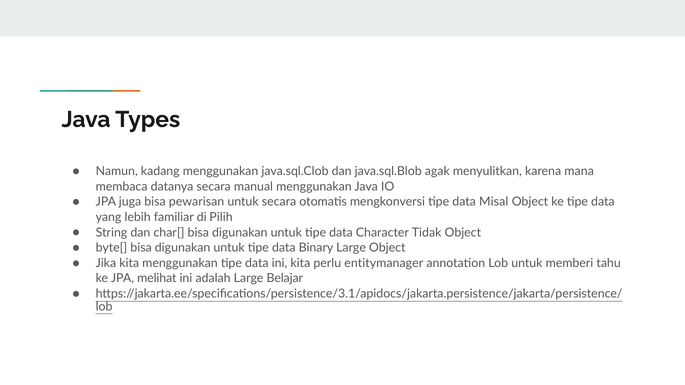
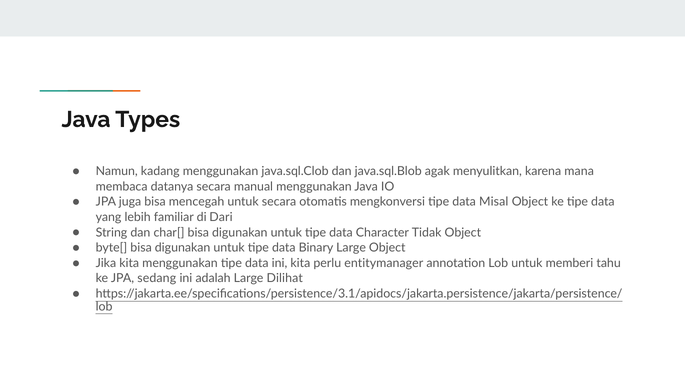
pewarisan: pewarisan -> mencegah
Pilih: Pilih -> Dari
melihat: melihat -> sedang
Belajar: Belajar -> Dilihat
